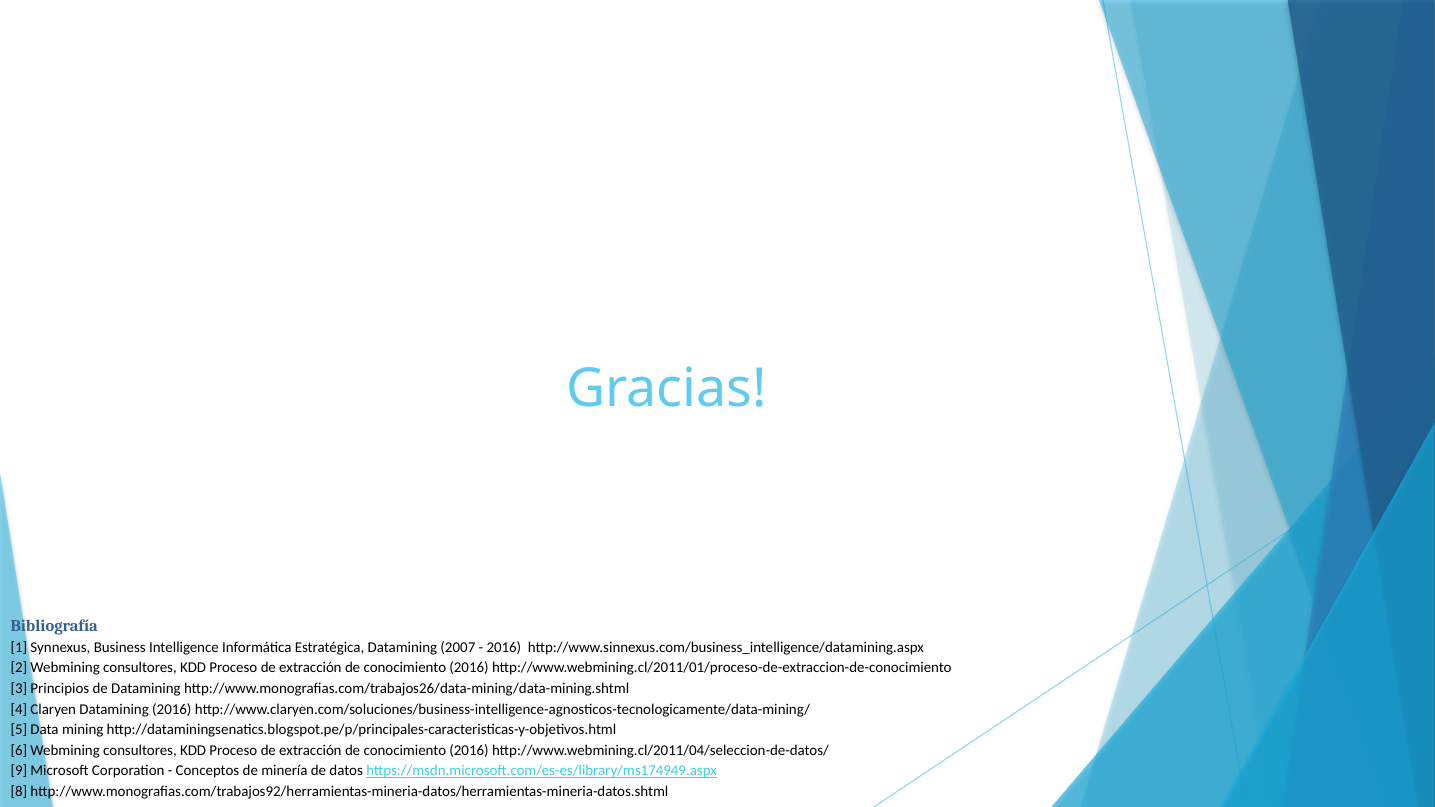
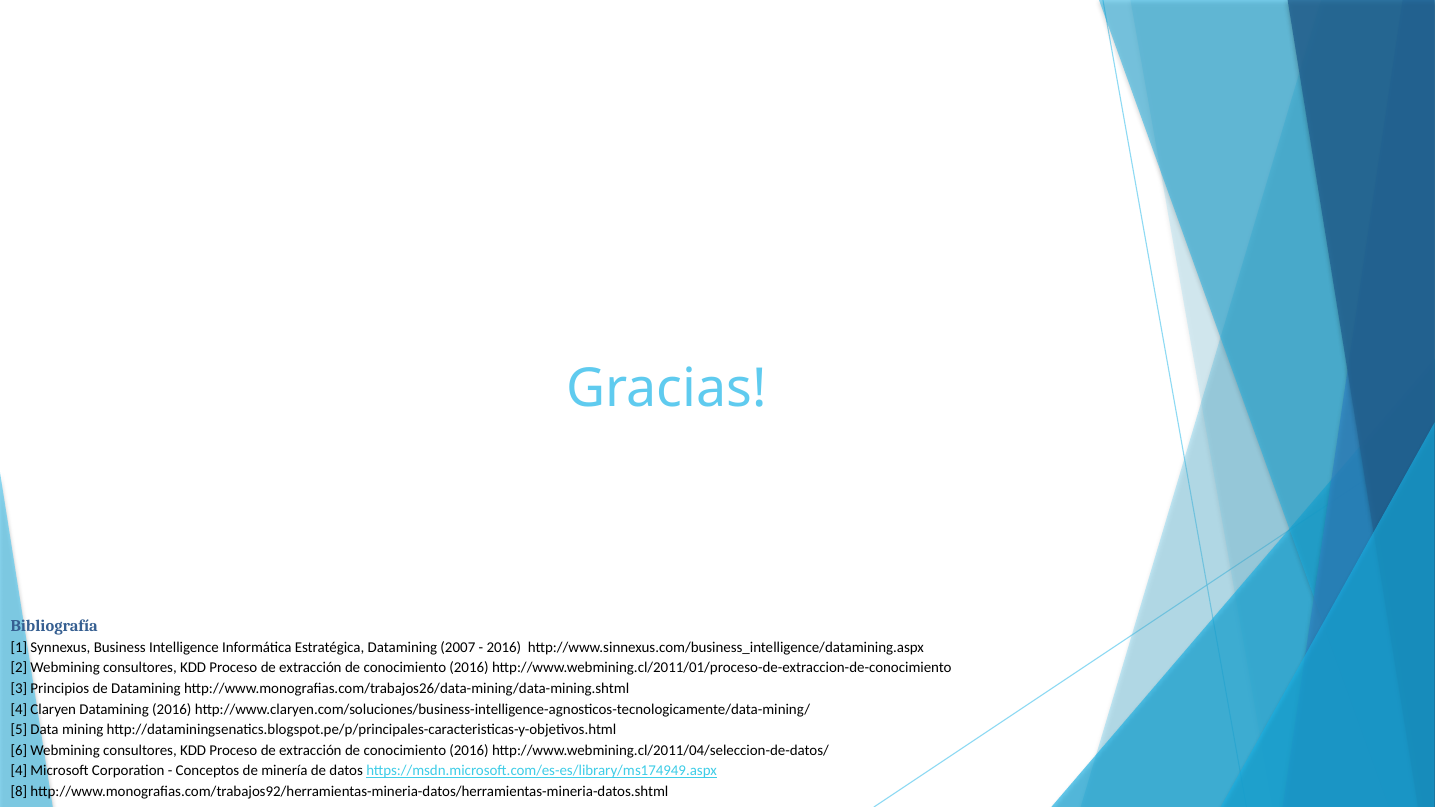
9 at (19, 771): 9 -> 4
